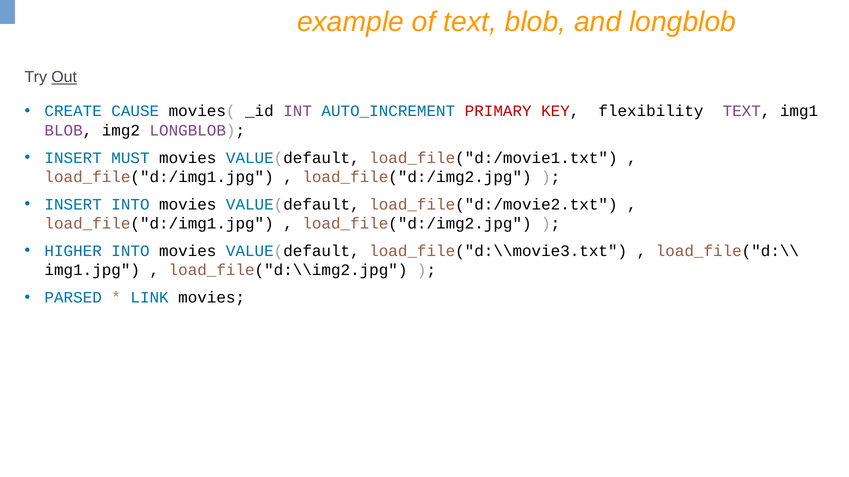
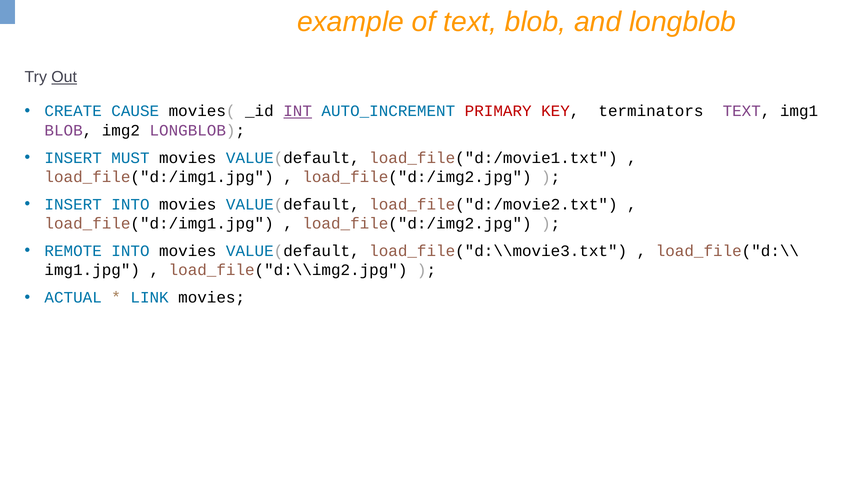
INT underline: none -> present
flexibility: flexibility -> terminators
HIGHER: HIGHER -> REMOTE
PARSED: PARSED -> ACTUAL
